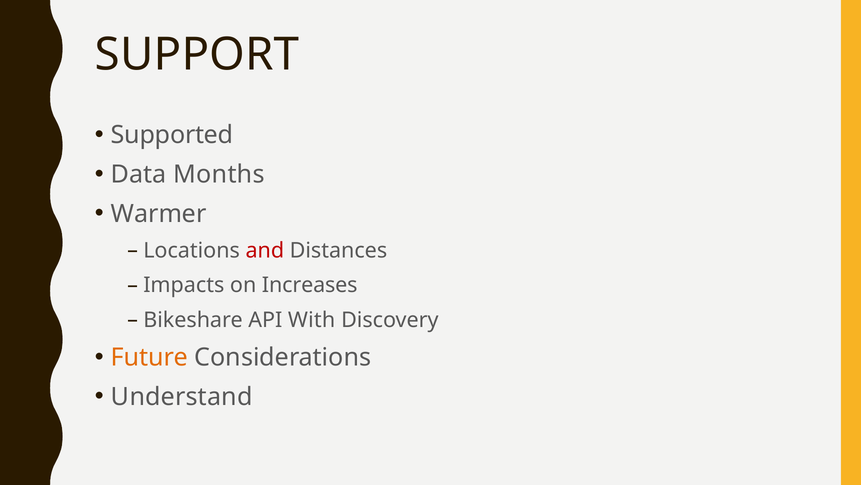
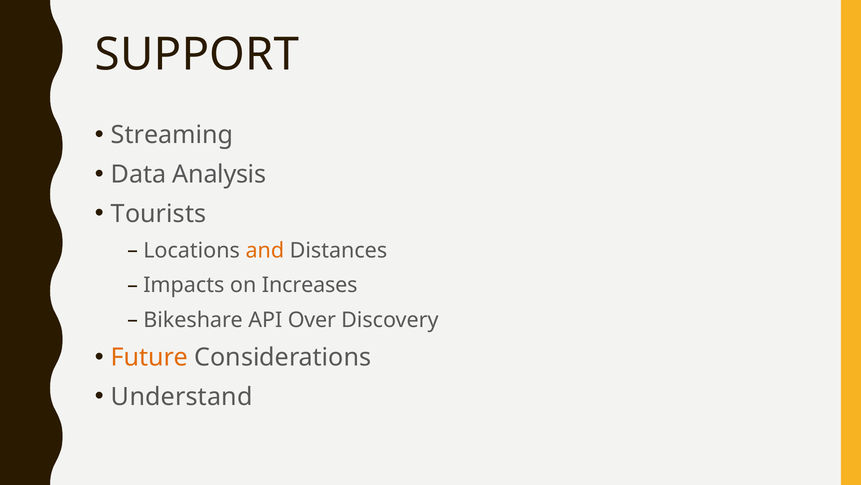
Supported: Supported -> Streaming
Months: Months -> Analysis
Warmer: Warmer -> Tourists
and colour: red -> orange
With: With -> Over
